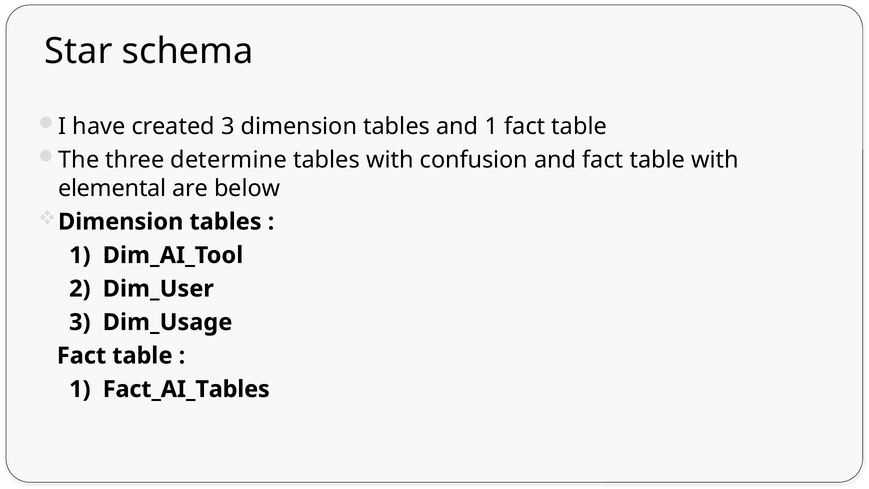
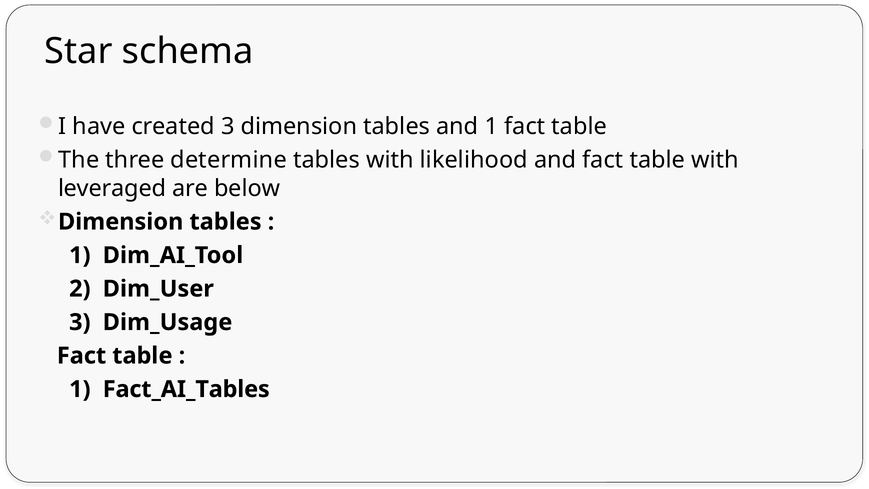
confusion: confusion -> likelihood
elemental: elemental -> leveraged
